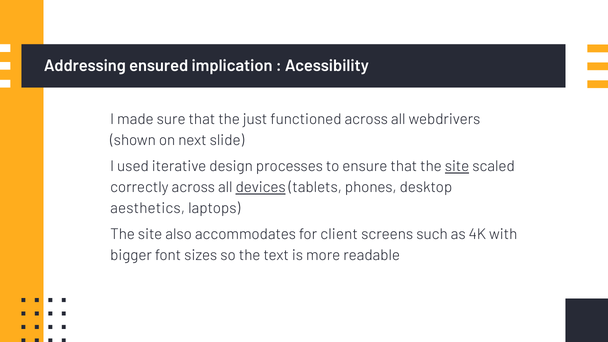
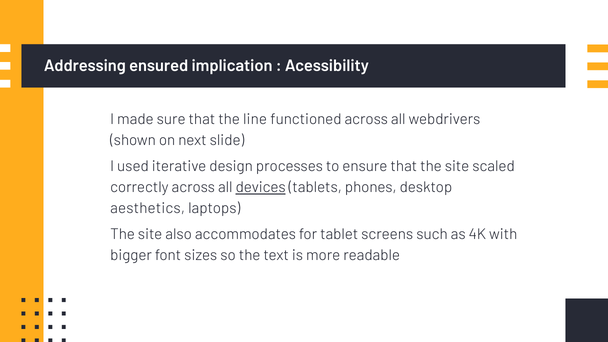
just: just -> line
site at (457, 166) underline: present -> none
client: client -> tablet
